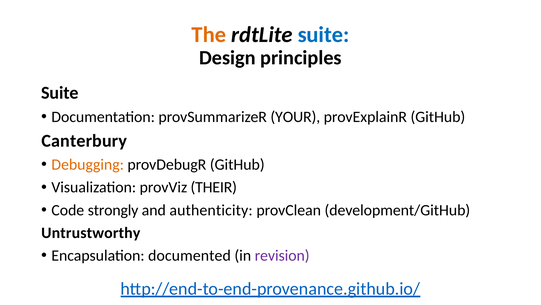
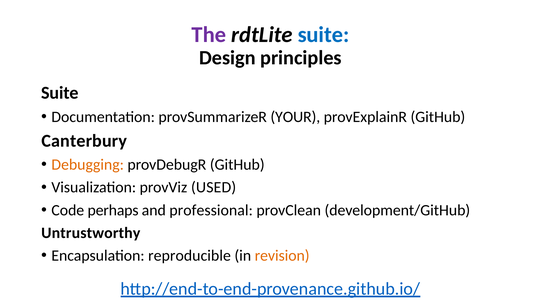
The colour: orange -> purple
THEIR: THEIR -> USED
strongly: strongly -> perhaps
authenticity: authenticity -> professional
documented: documented -> reproducible
revision colour: purple -> orange
